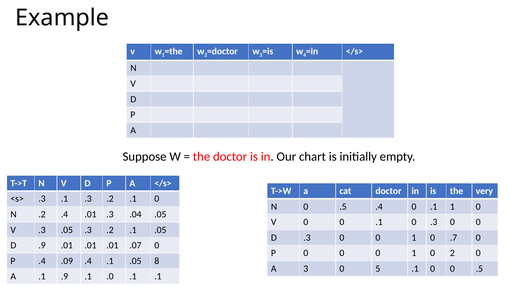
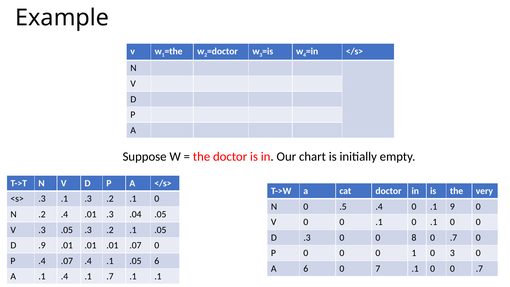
.1 1: 1 -> 9
.1 0 .3: .3 -> .1
.3 0 0 1: 1 -> 8
0 2: 2 -> 3
.4 .09: .09 -> .07
.05 8: 8 -> 6
A 3: 3 -> 6
5: 5 -> 7
0 0 .5: .5 -> .7
.1 .9: .9 -> .4
.1 .0: .0 -> .7
